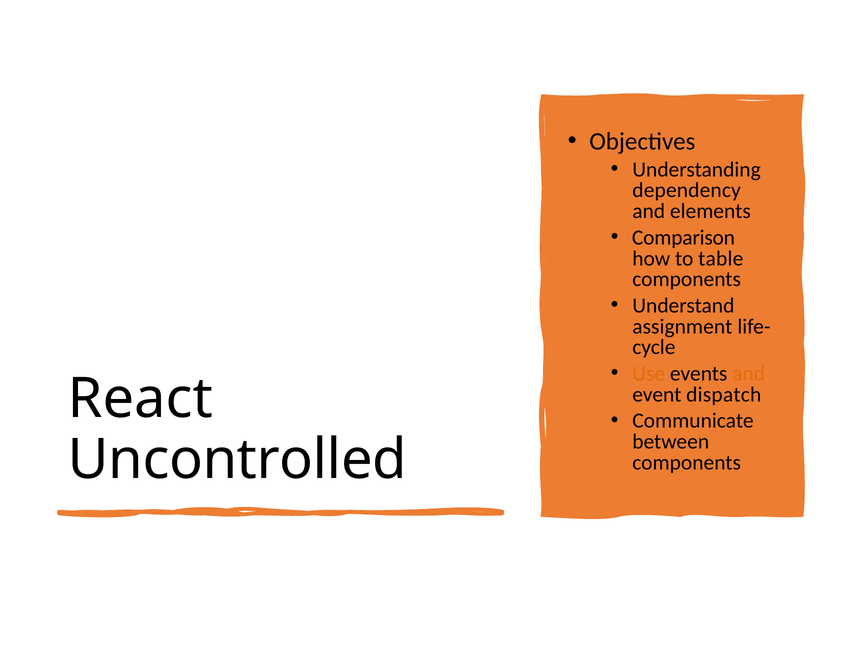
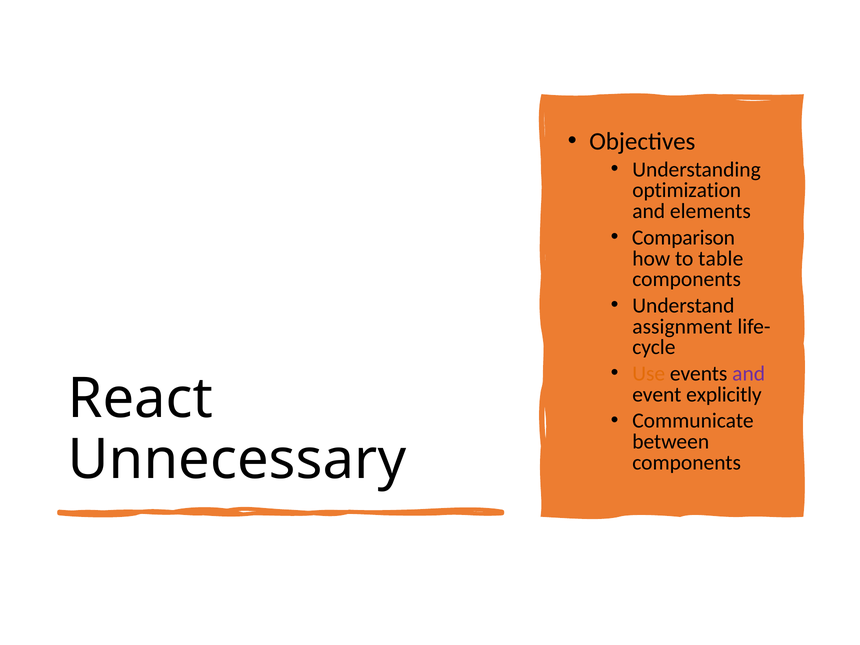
dependency: dependency -> optimization
and at (749, 374) colour: orange -> purple
dispatch: dispatch -> explicitly
Uncontrolled: Uncontrolled -> Unnecessary
